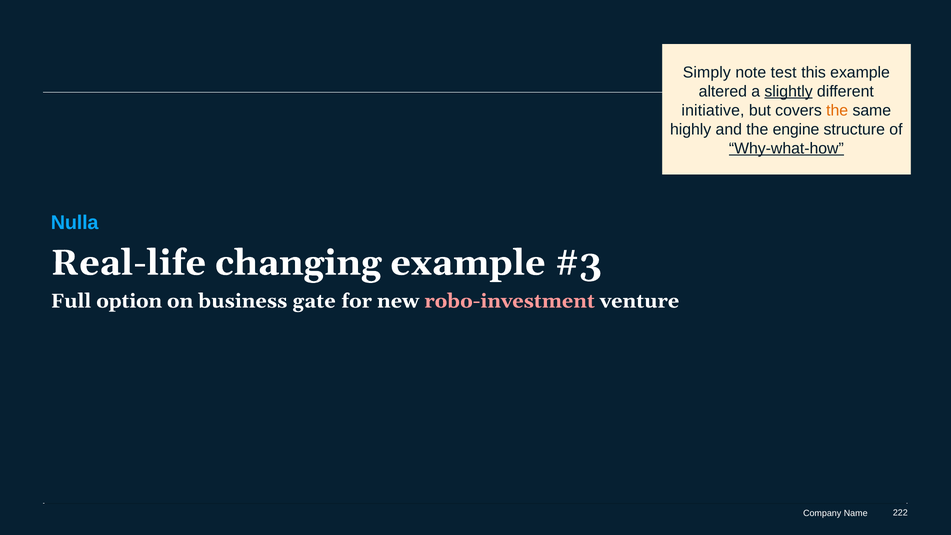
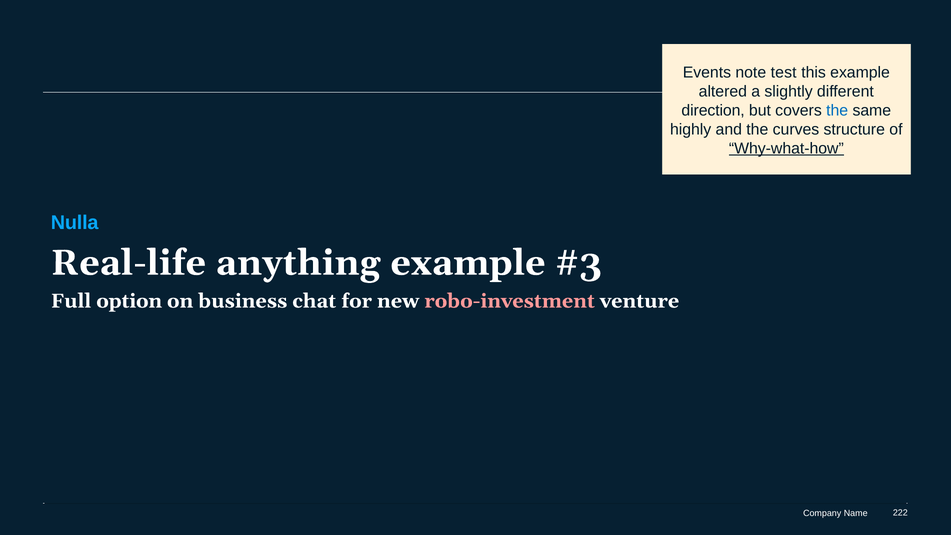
Simply: Simply -> Events
slightly underline: present -> none
initiative: initiative -> direction
the at (837, 110) colour: orange -> blue
engine: engine -> curves
changing: changing -> anything
gate: gate -> chat
